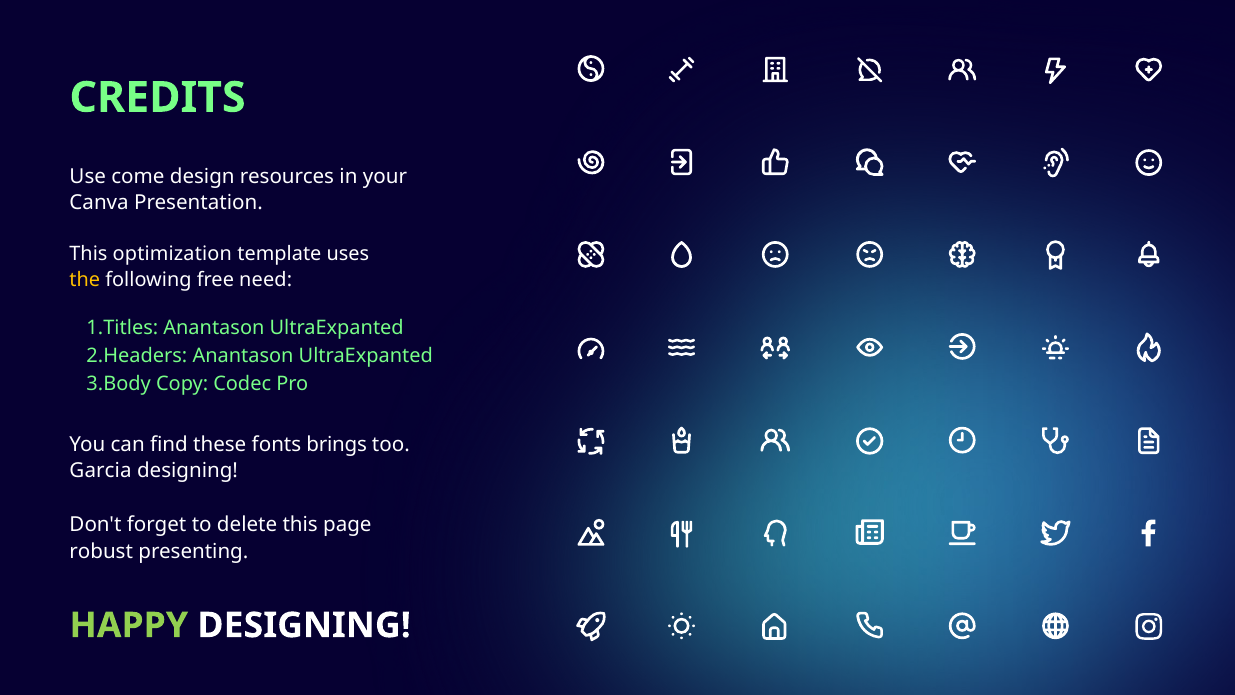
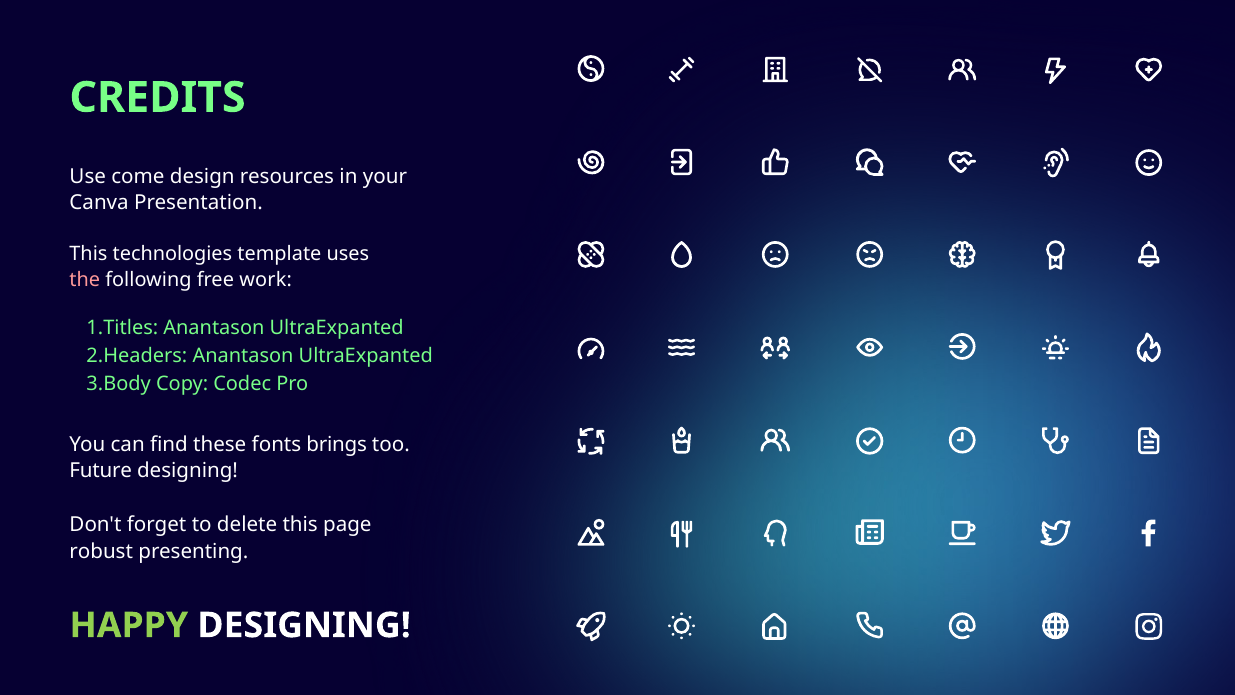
optimization: optimization -> technologies
the colour: yellow -> pink
need: need -> work
Garcia: Garcia -> Future
